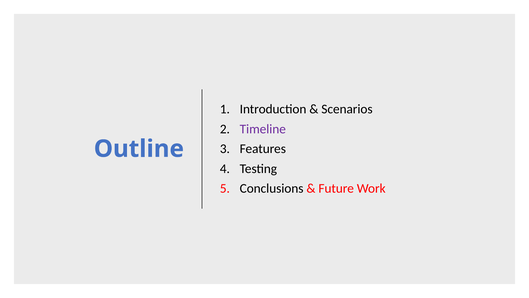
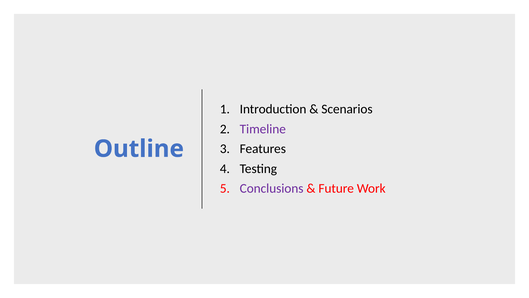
Conclusions colour: black -> purple
